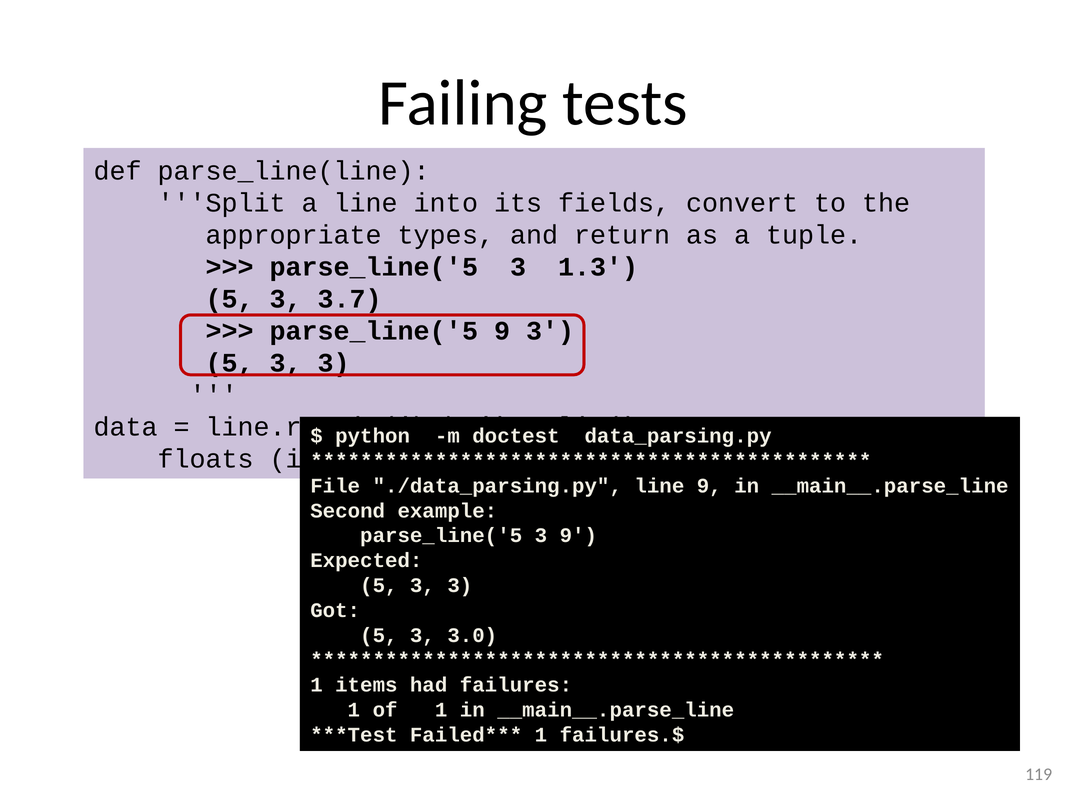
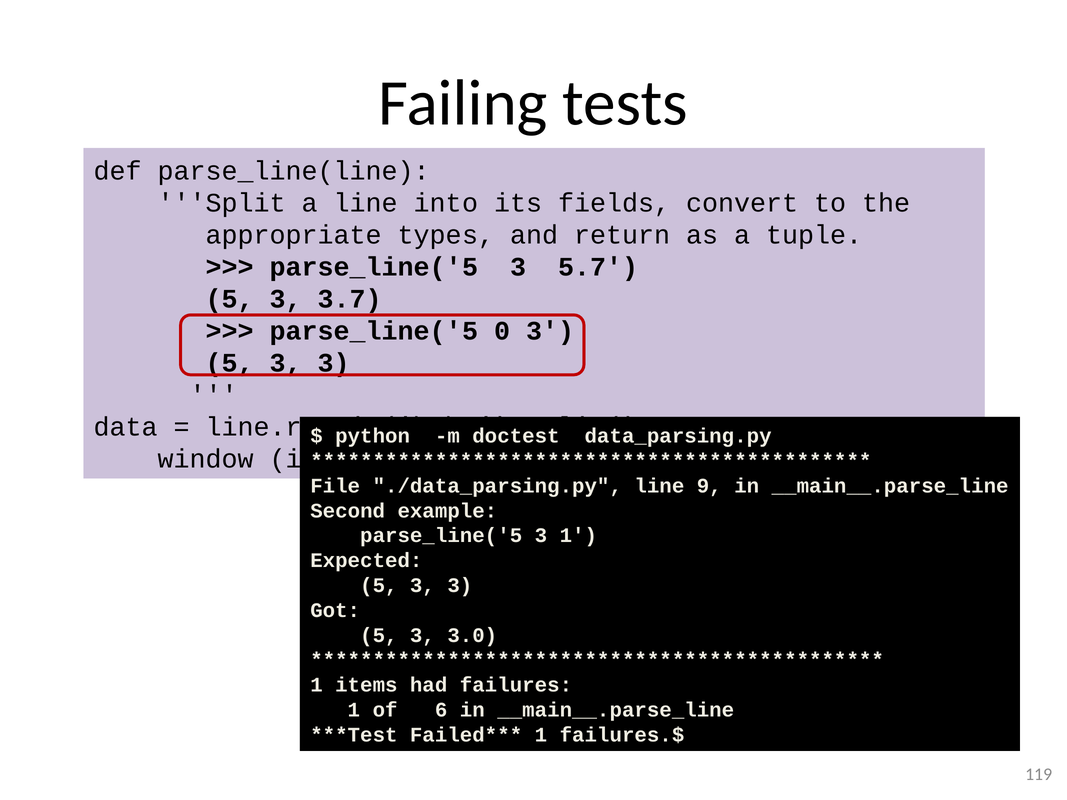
1.3: 1.3 -> 5.7
parse_line('5 9: 9 -> 0
floats: floats -> window
3 9: 9 -> 1
of 1: 1 -> 6
